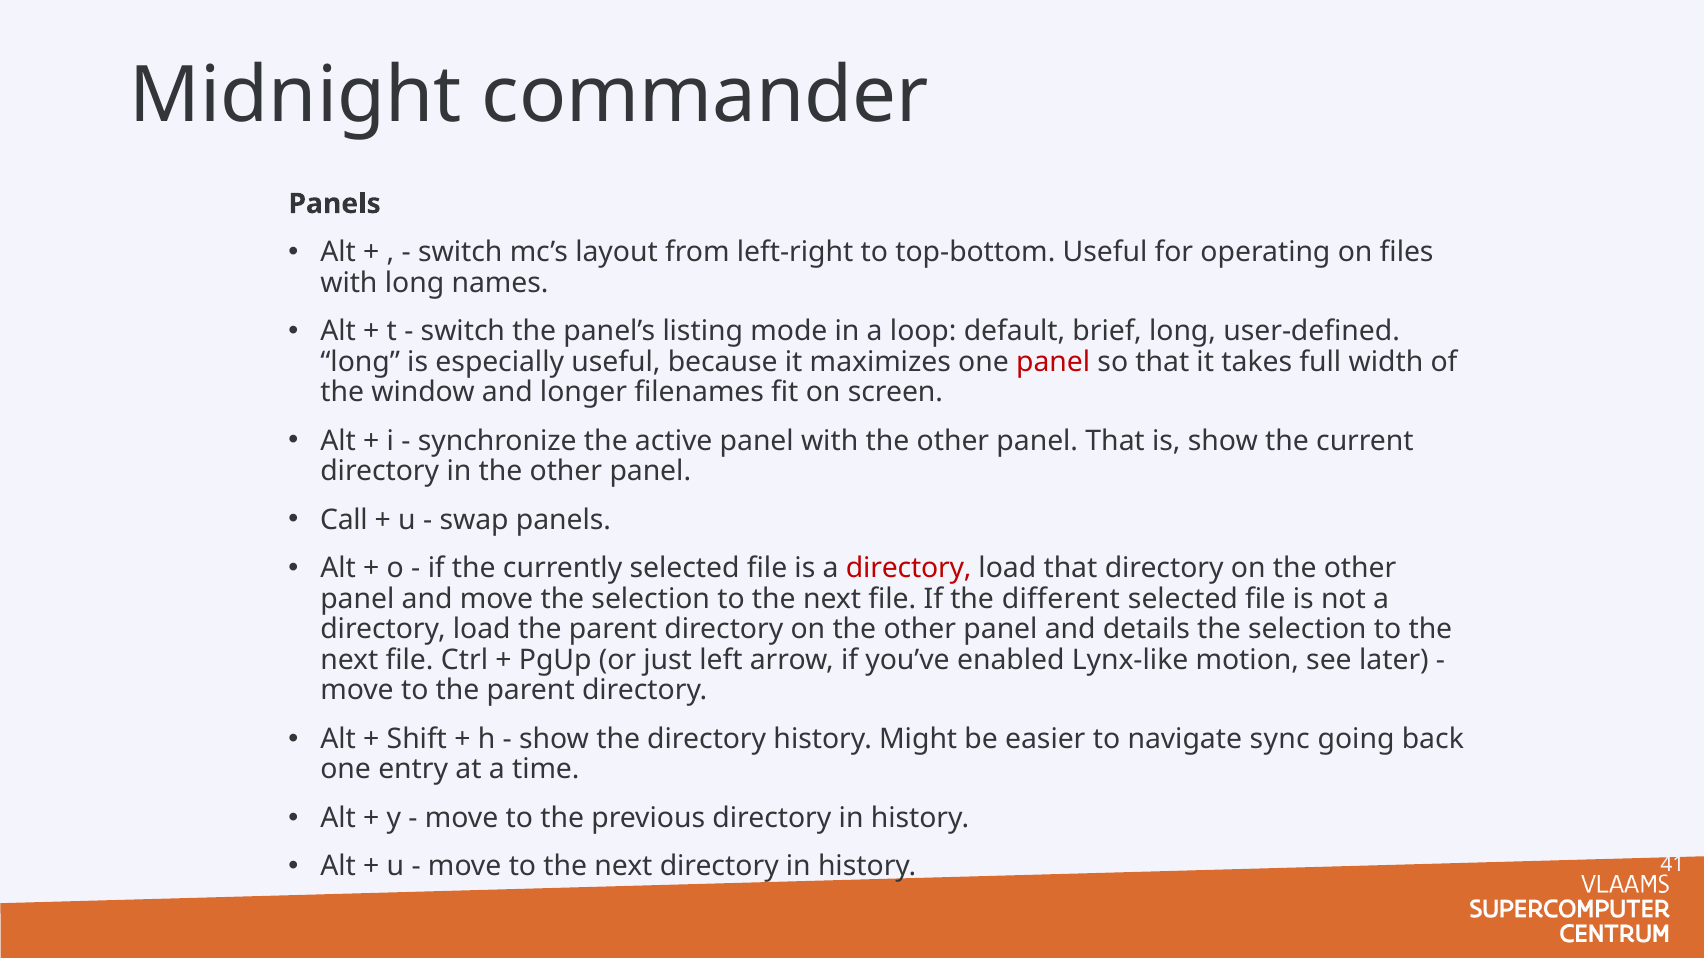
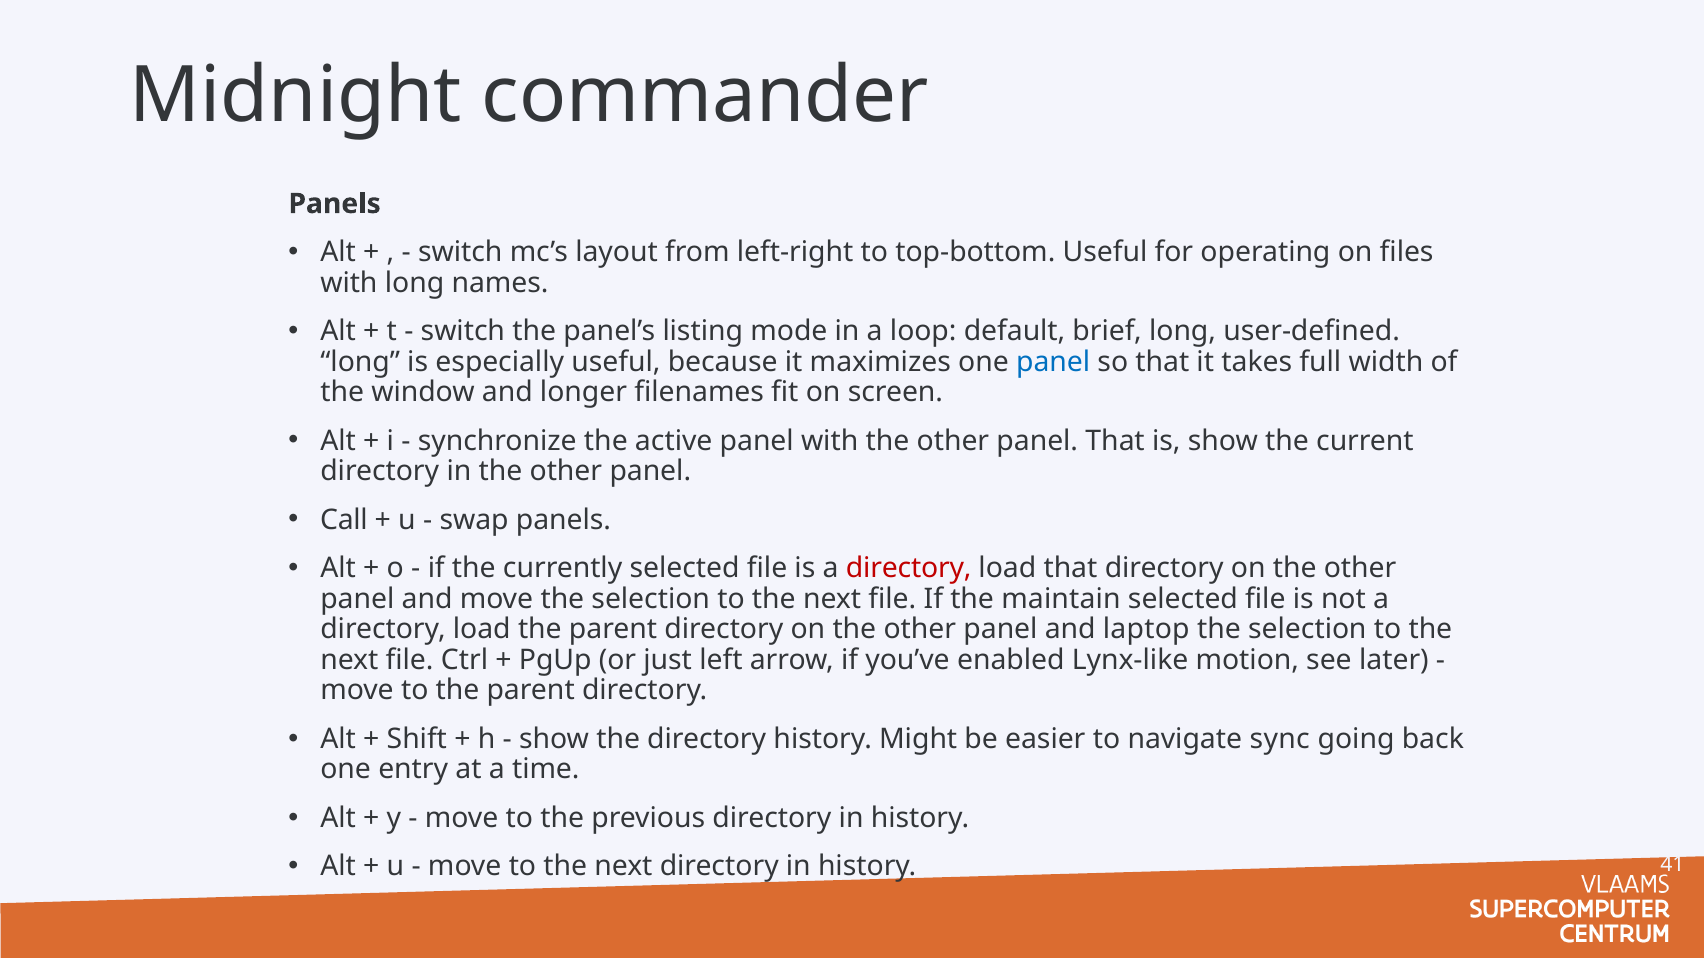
panel at (1053, 362) colour: red -> blue
different: different -> maintain
details: details -> laptop
